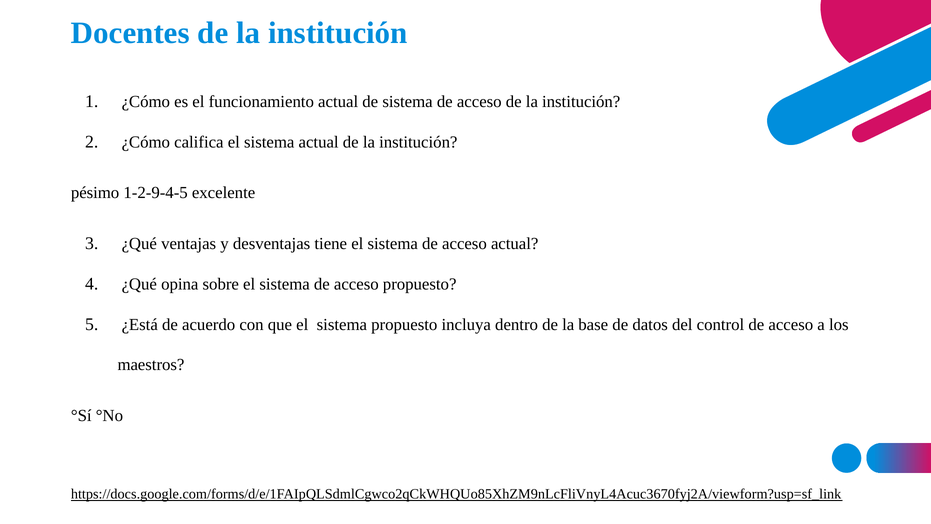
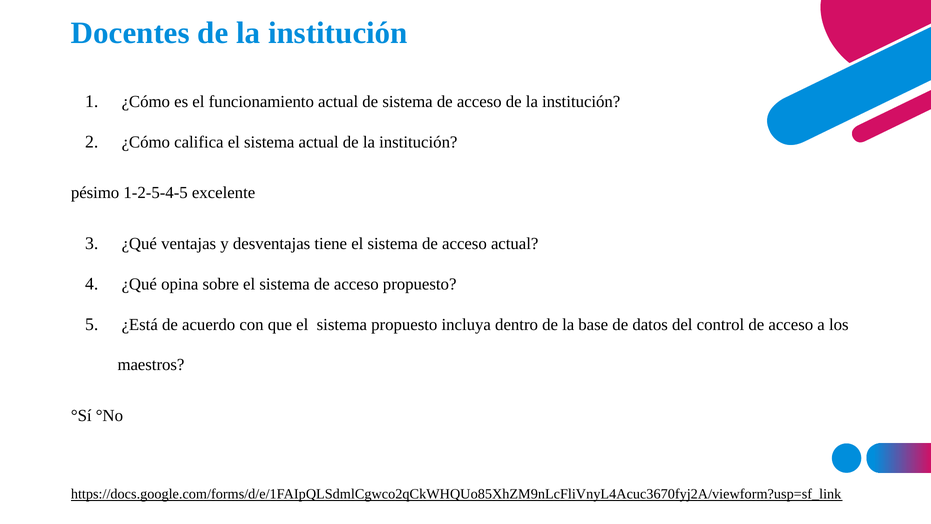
1-2-9-4-5: 1-2-9-4-5 -> 1-2-5-4-5
